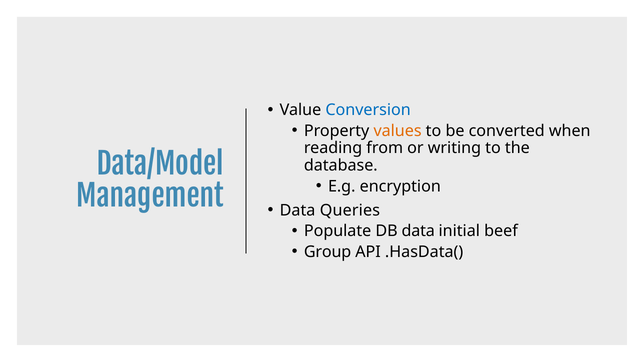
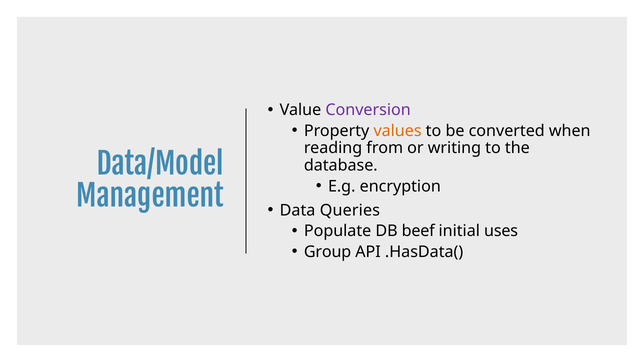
Conversion colour: blue -> purple
DB data: data -> beef
beef: beef -> uses
